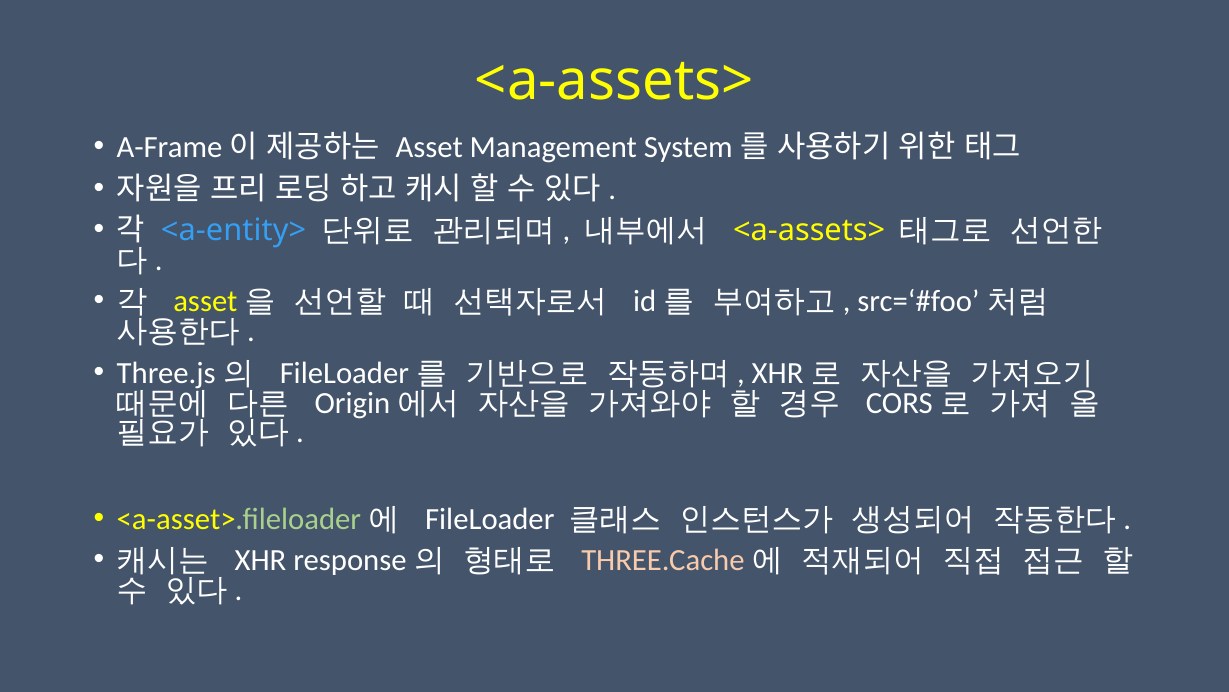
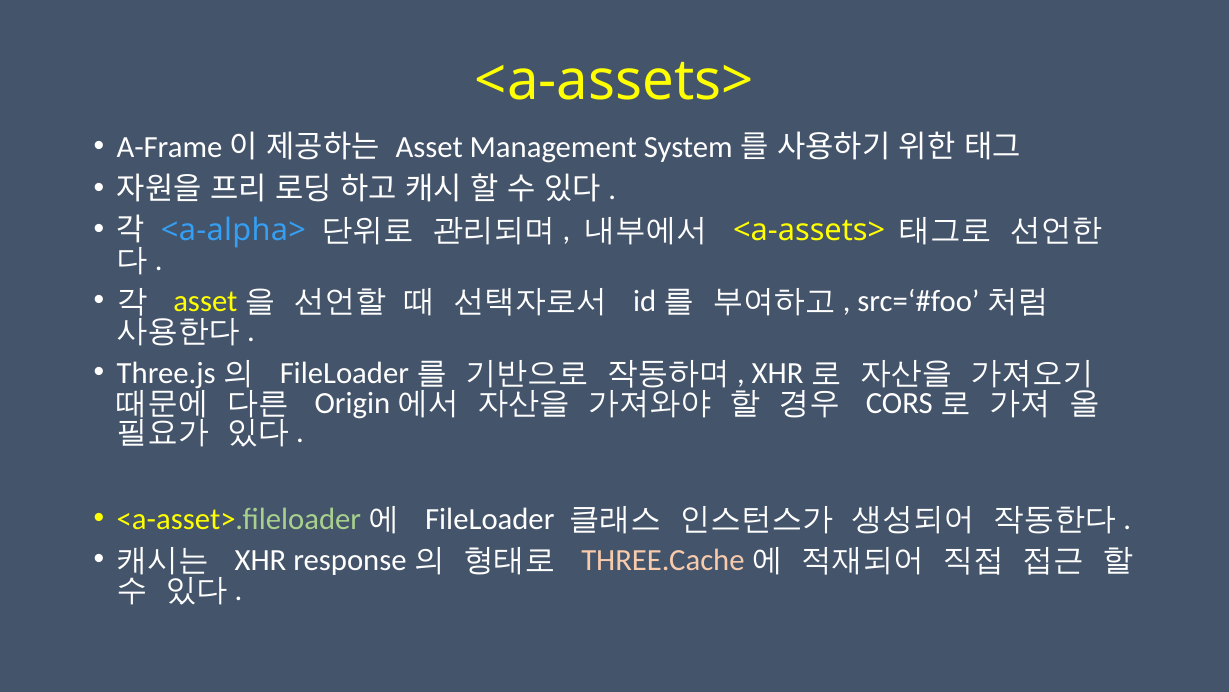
<a-entity>: <a-entity> -> <a-alpha>
